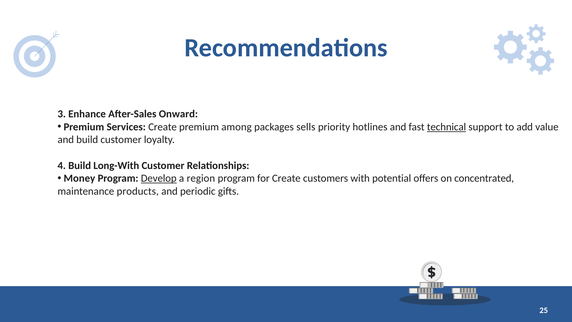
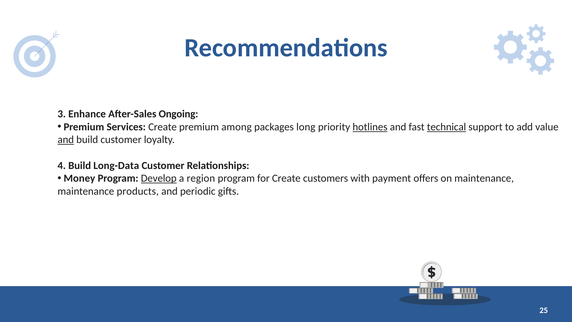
Onward: Onward -> Ongoing
sells: sells -> long
hotlines underline: none -> present
and at (66, 140) underline: none -> present
Long-With: Long-With -> Long-Data
potential: potential -> payment
on concentrated: concentrated -> maintenance
